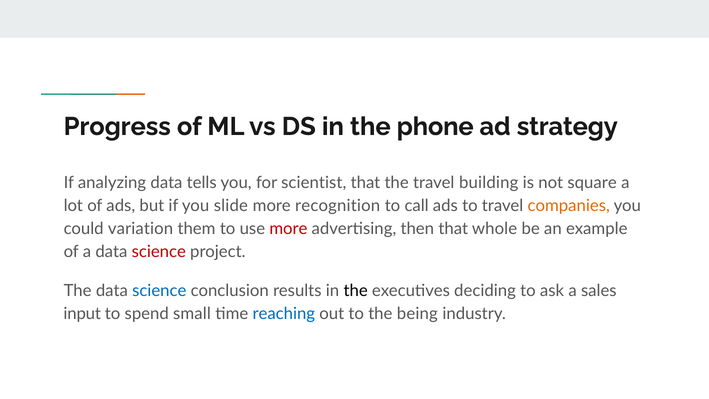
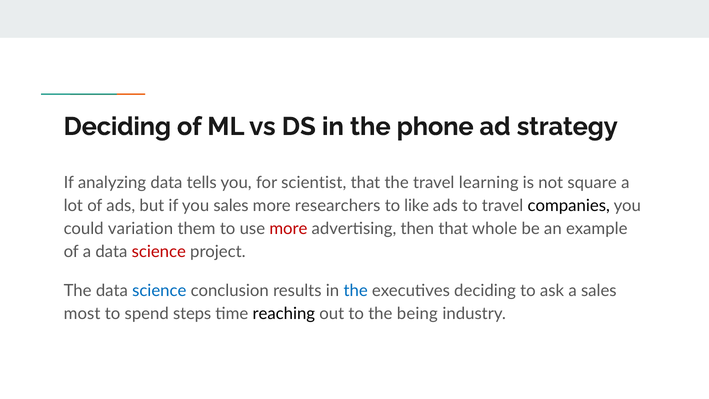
Progress at (117, 126): Progress -> Deciding
building: building -> learning
you slide: slide -> sales
recognition: recognition -> researchers
call: call -> like
companies colour: orange -> black
the at (356, 291) colour: black -> blue
input: input -> most
small: small -> steps
reaching colour: blue -> black
